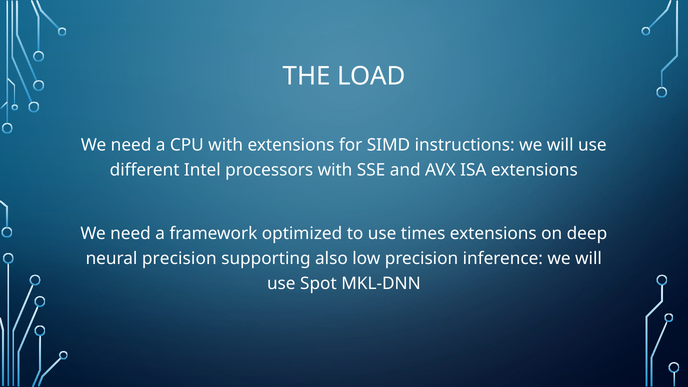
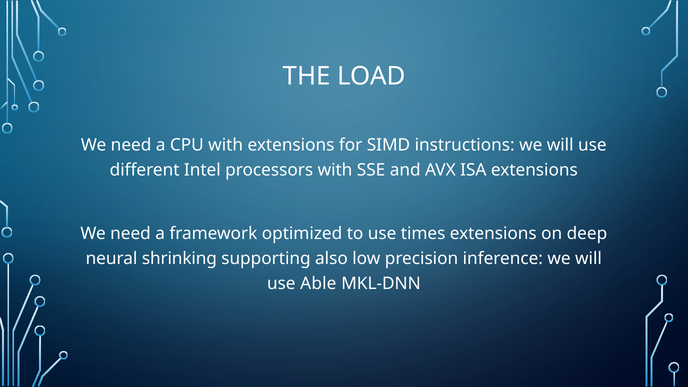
neural precision: precision -> shrinking
Spot: Spot -> Able
